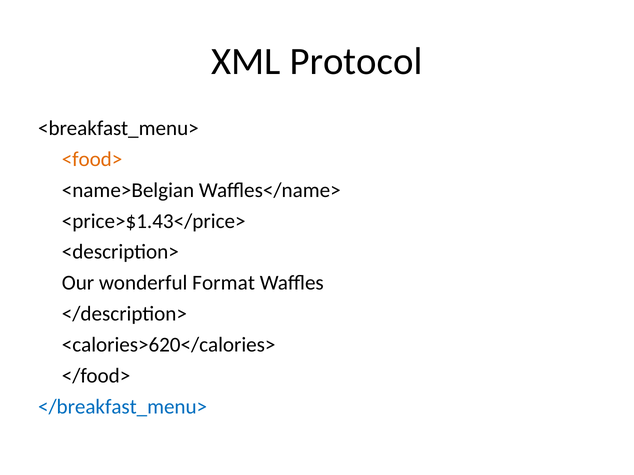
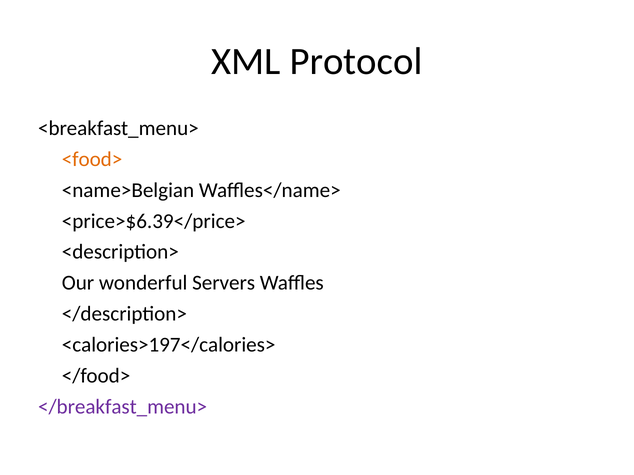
<price>$1.43</price>: <price>$1.43</price> -> <price>$6.39</price>
Format: Format -> Servers
<calories>620</calories>: <calories>620</calories> -> <calories>197</calories>
</breakfast_menu> colour: blue -> purple
